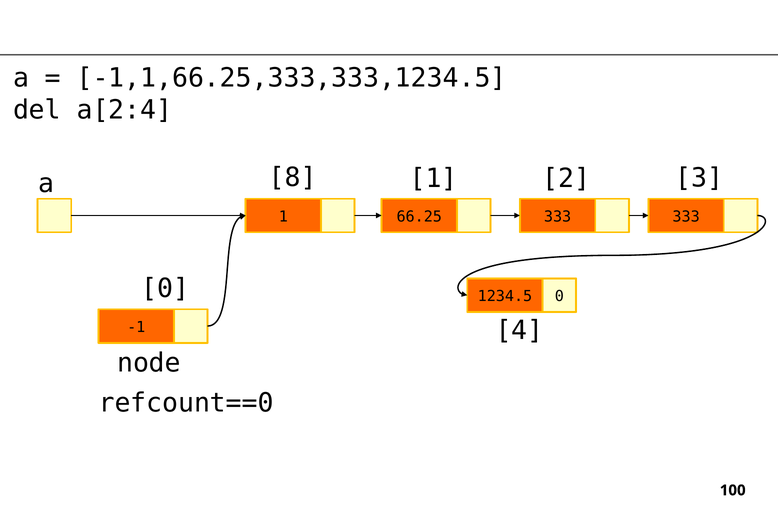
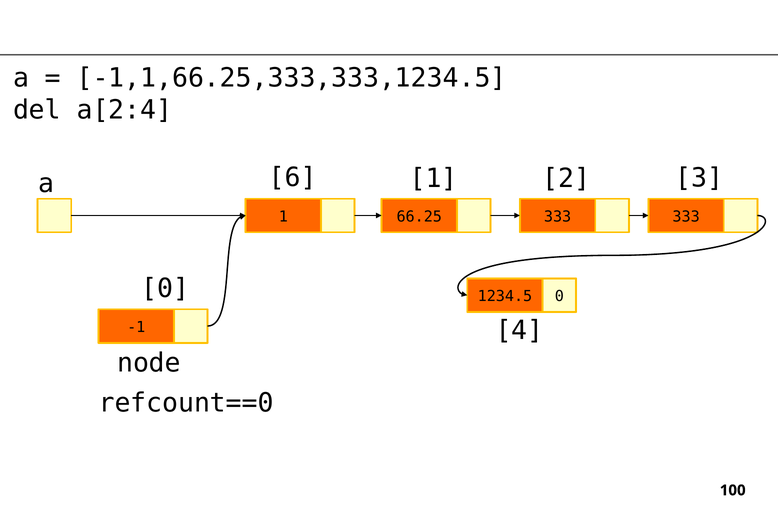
8: 8 -> 6
